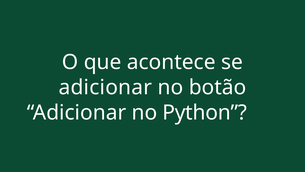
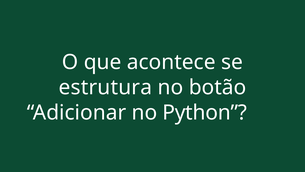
adicionar at (105, 87): adicionar -> estrutura
